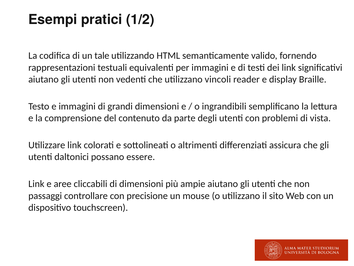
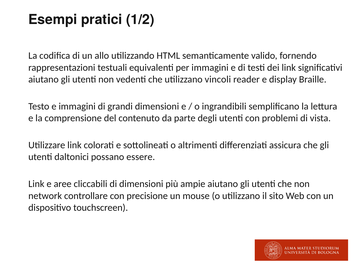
tale: tale -> allo
passaggi: passaggi -> network
